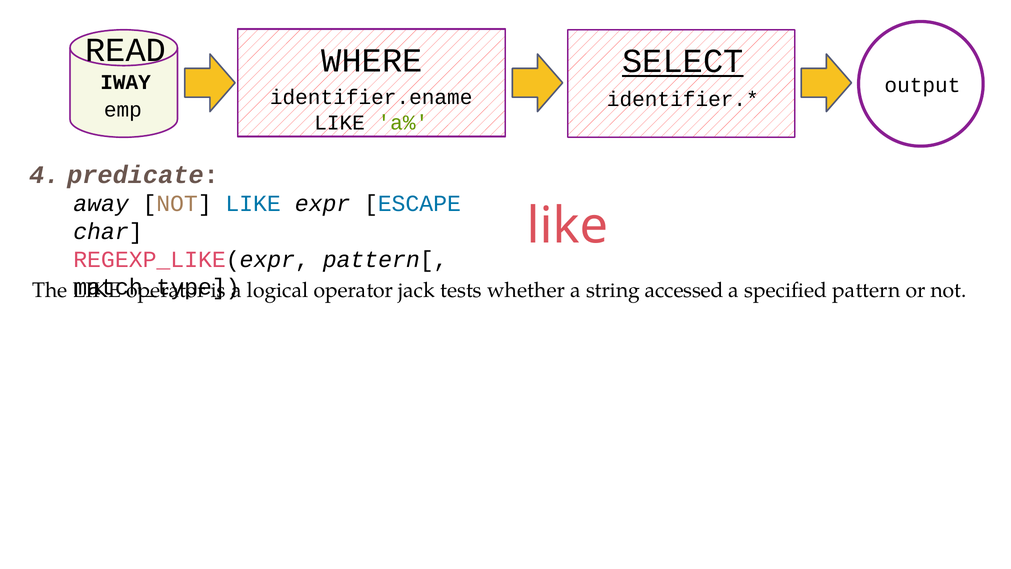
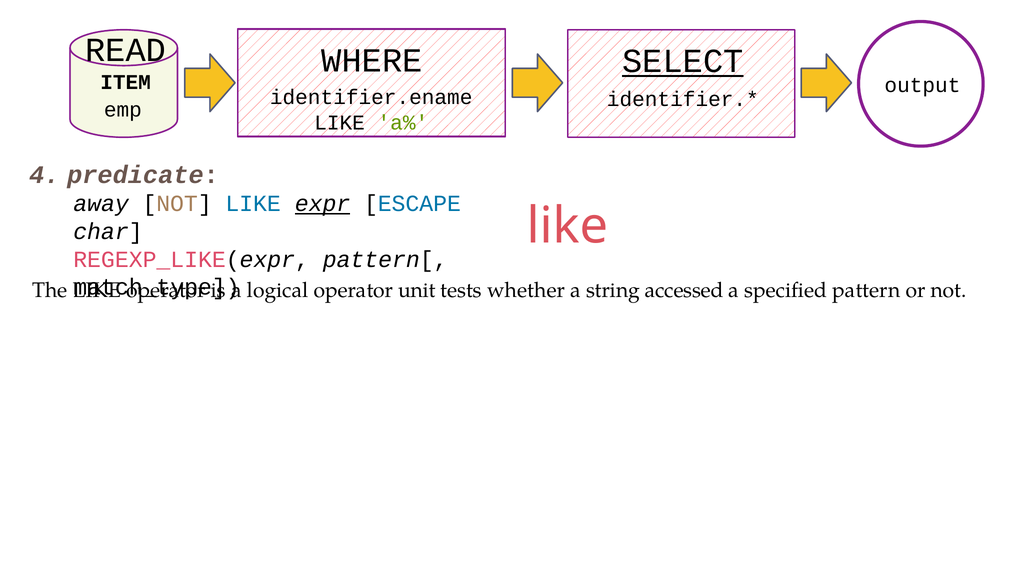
IWAY: IWAY -> ITEM
expr underline: none -> present
jack: jack -> unit
